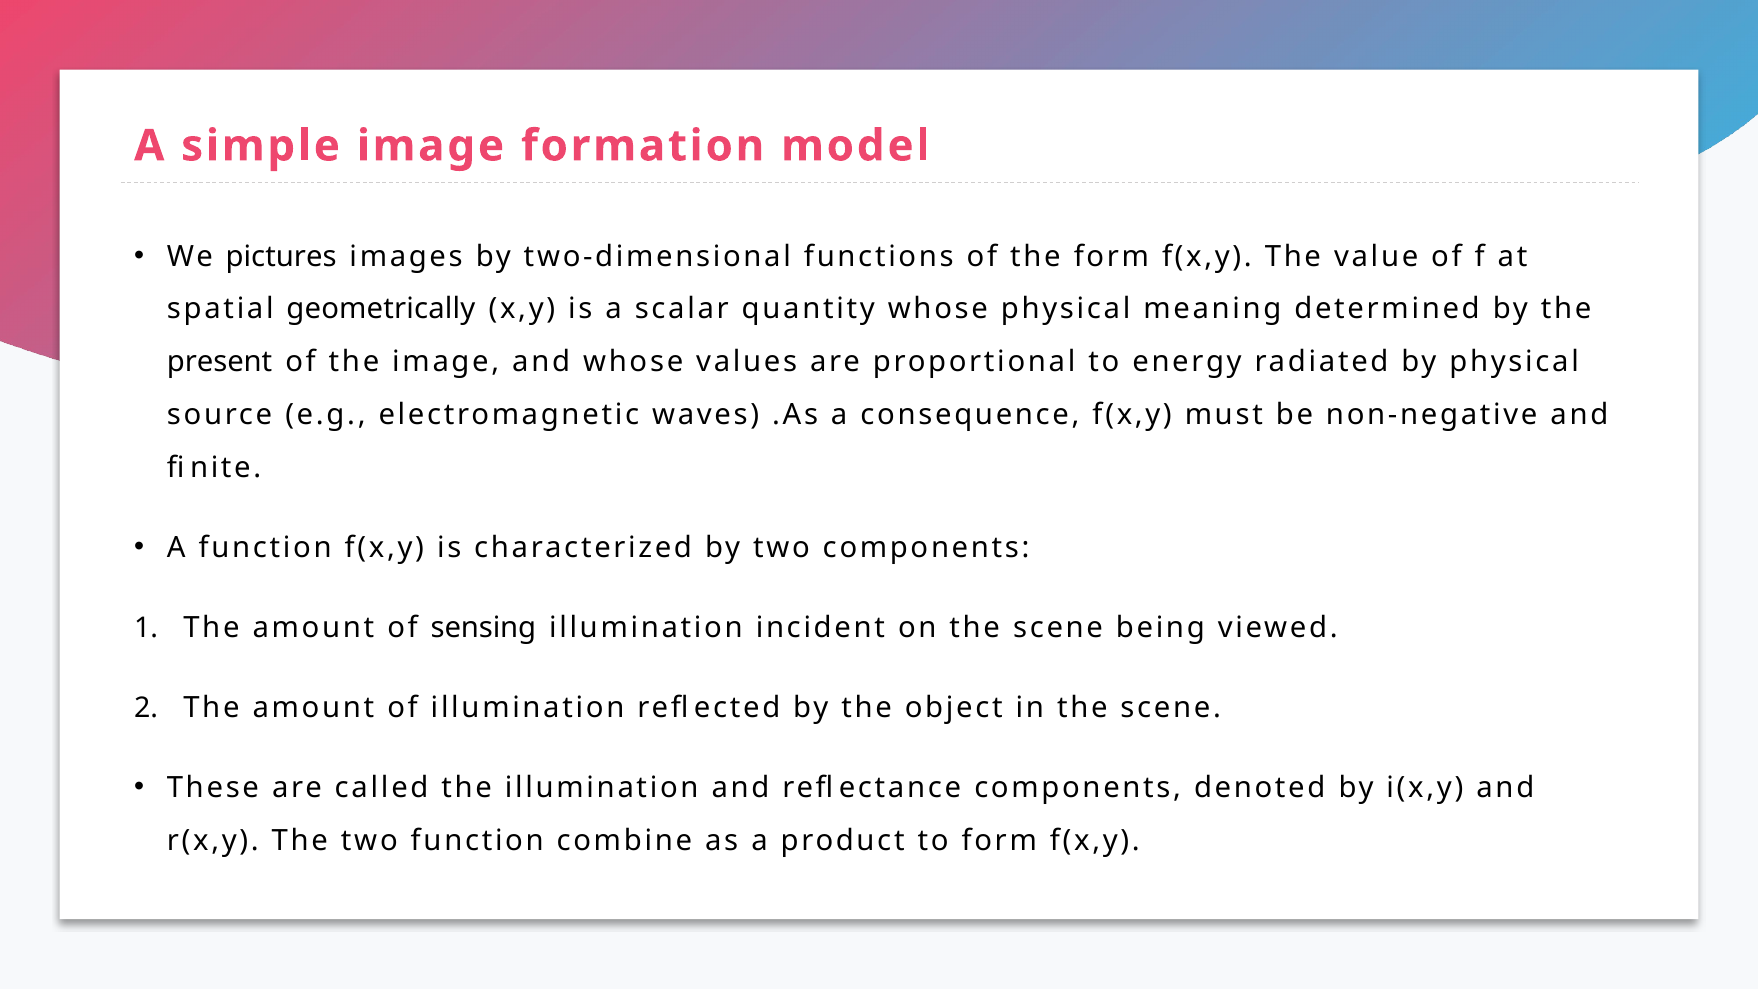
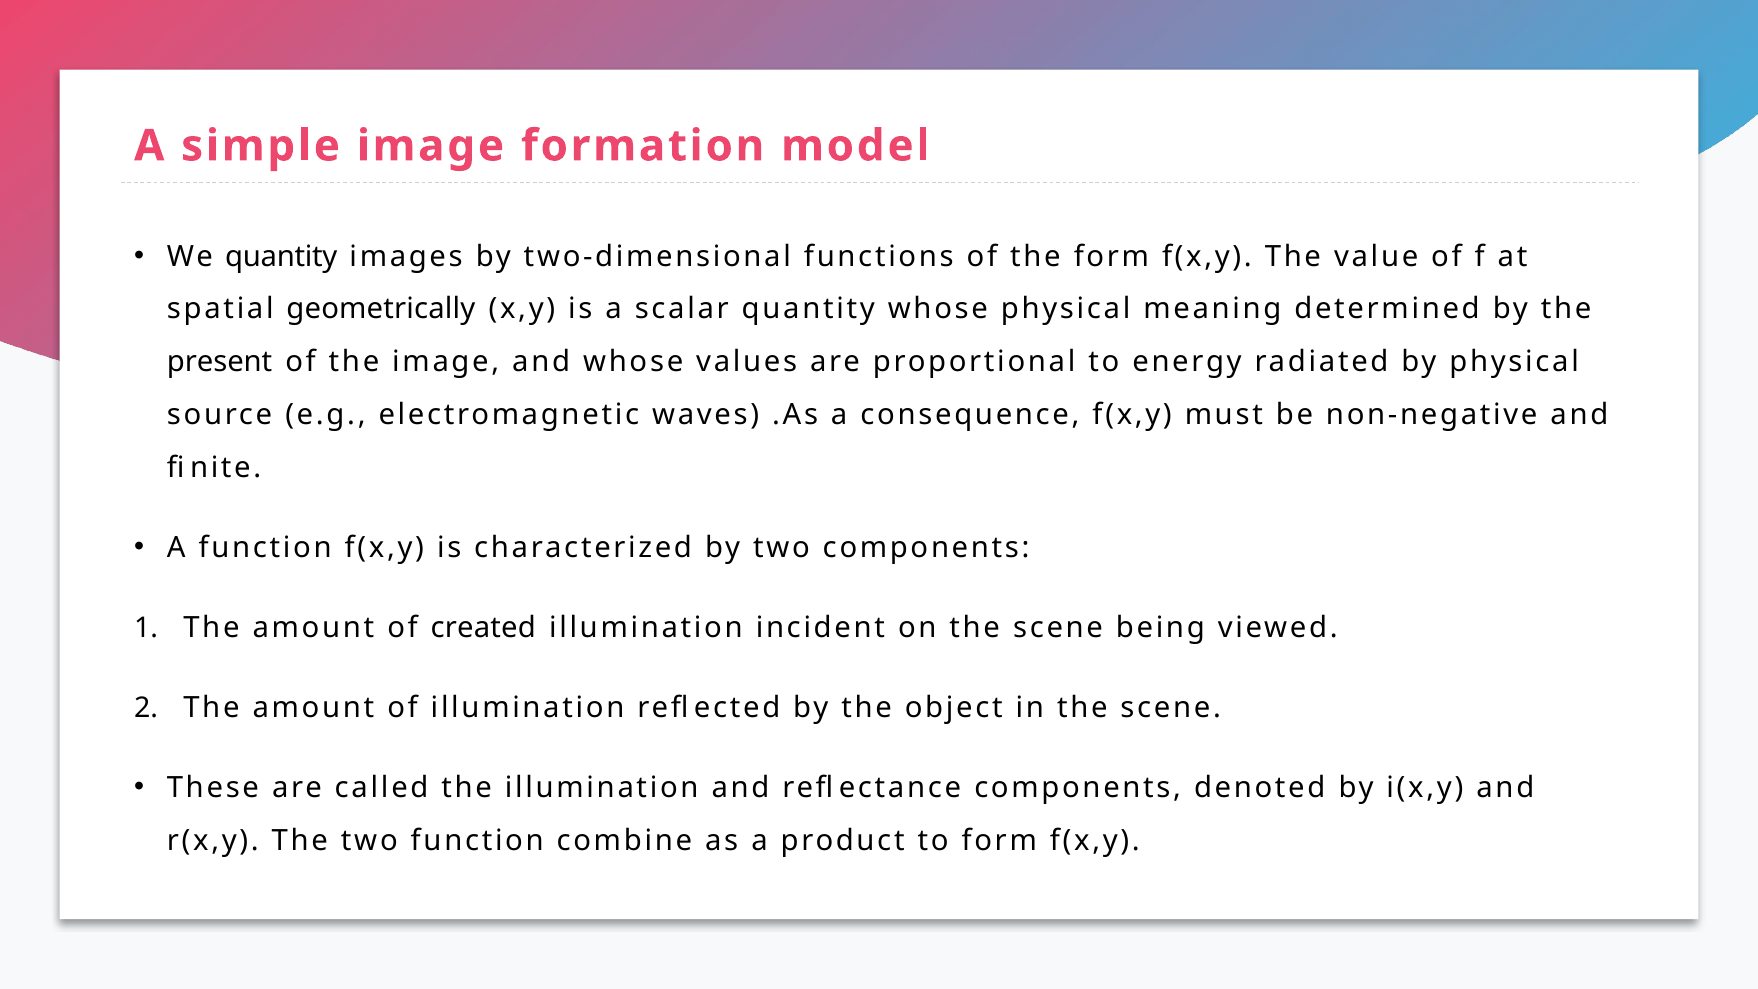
We pictures: pictures -> quantity
sensing: sensing -> created
